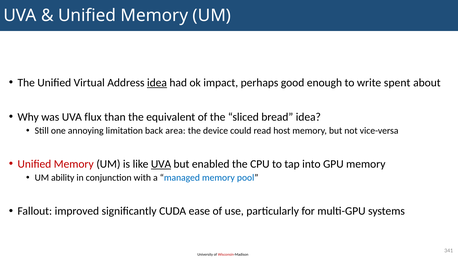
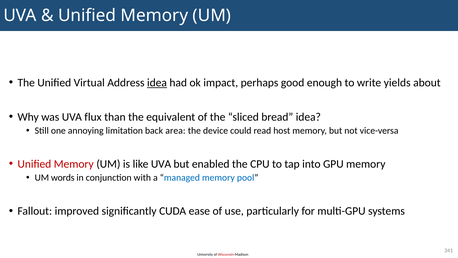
spent: spent -> yields
UVA at (161, 164) underline: present -> none
ability: ability -> words
